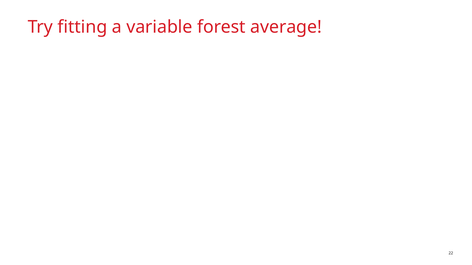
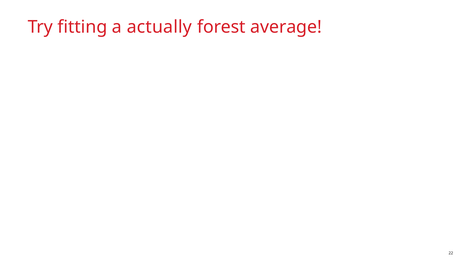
variable: variable -> actually
